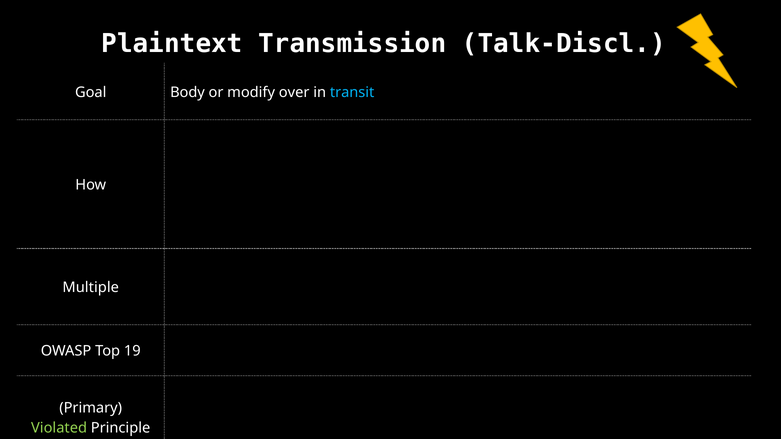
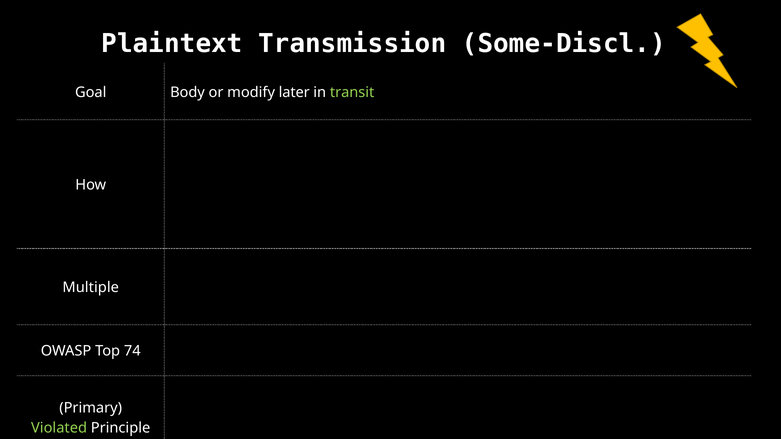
Talk-Discl: Talk-Discl -> Some-Discl
over: over -> later
transit colour: light blue -> light green
19: 19 -> 74
